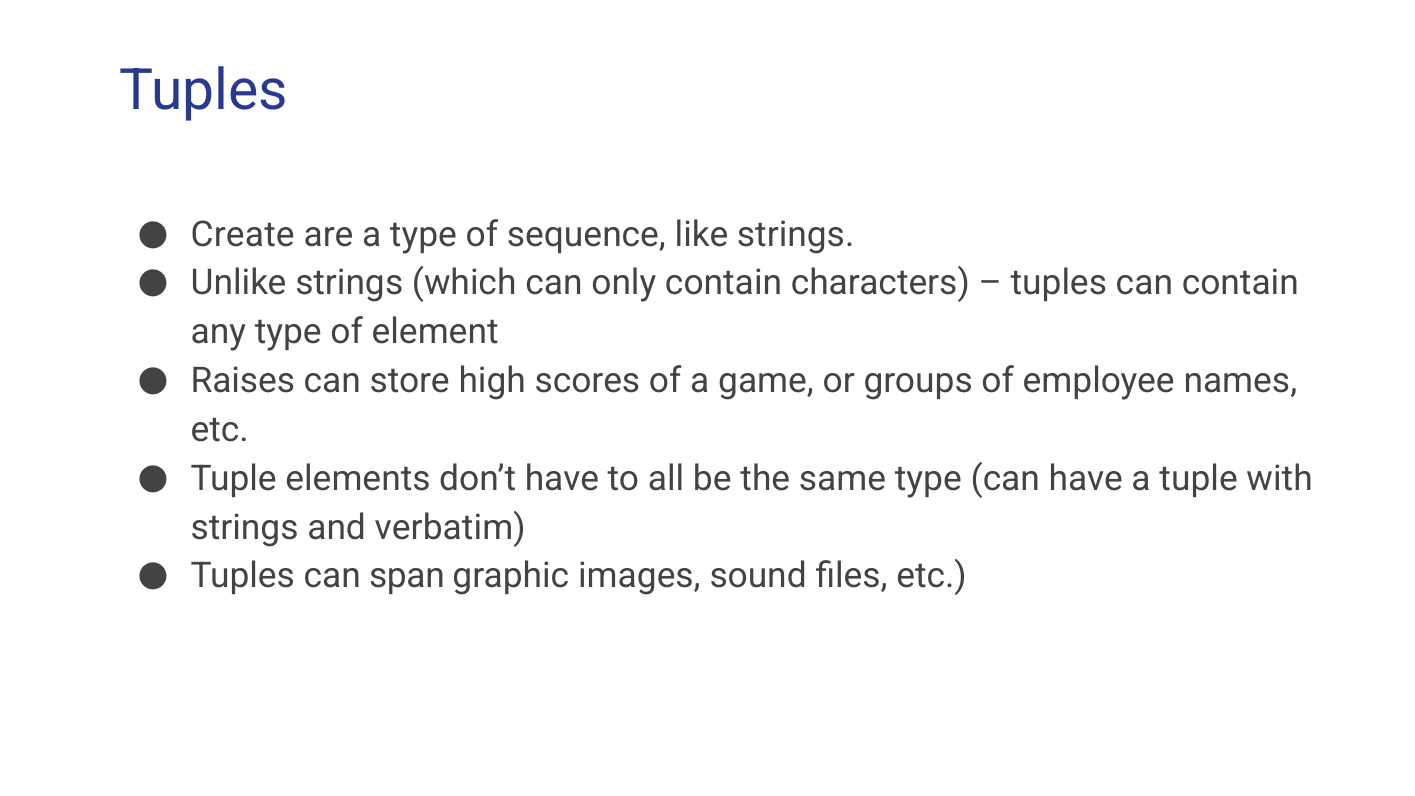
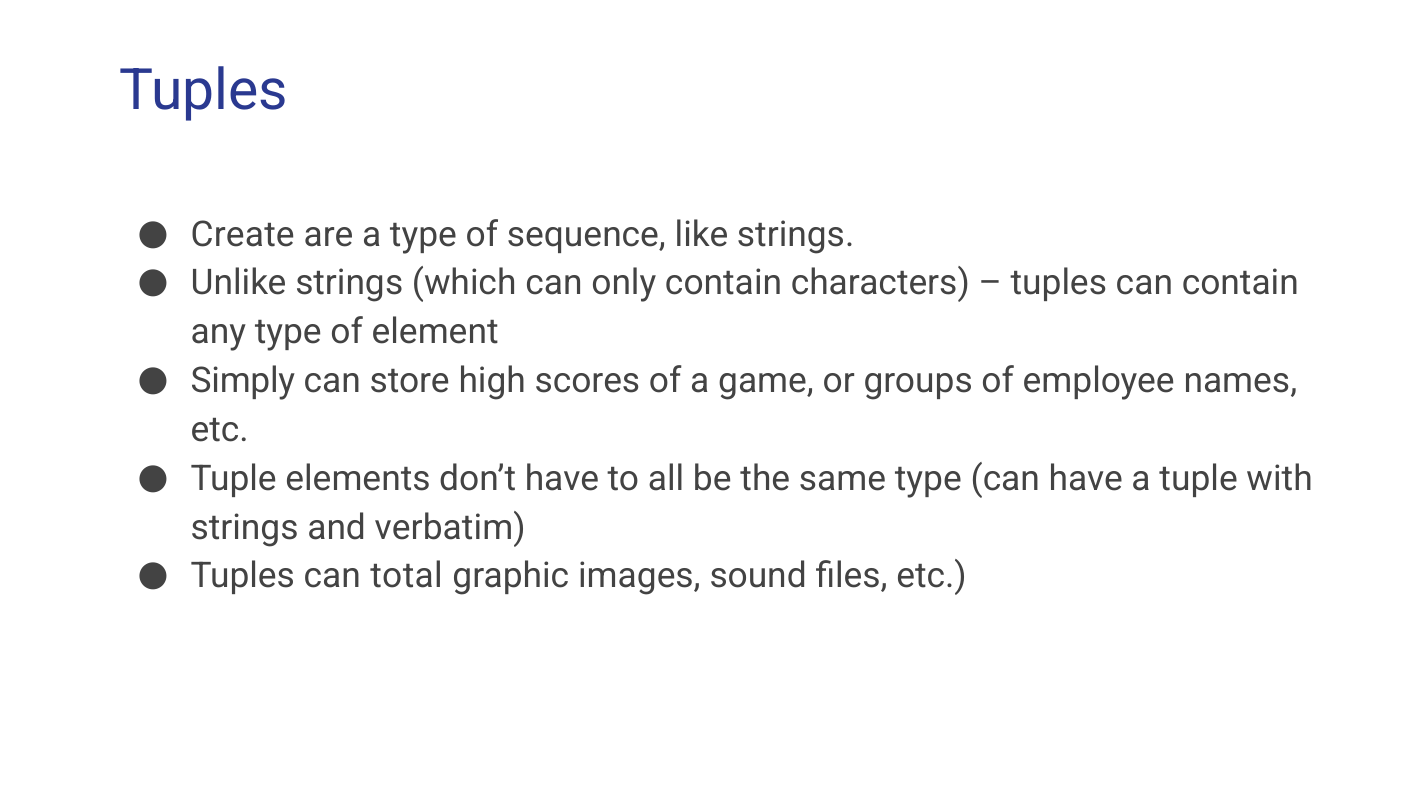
Raises: Raises -> Simply
span: span -> total
